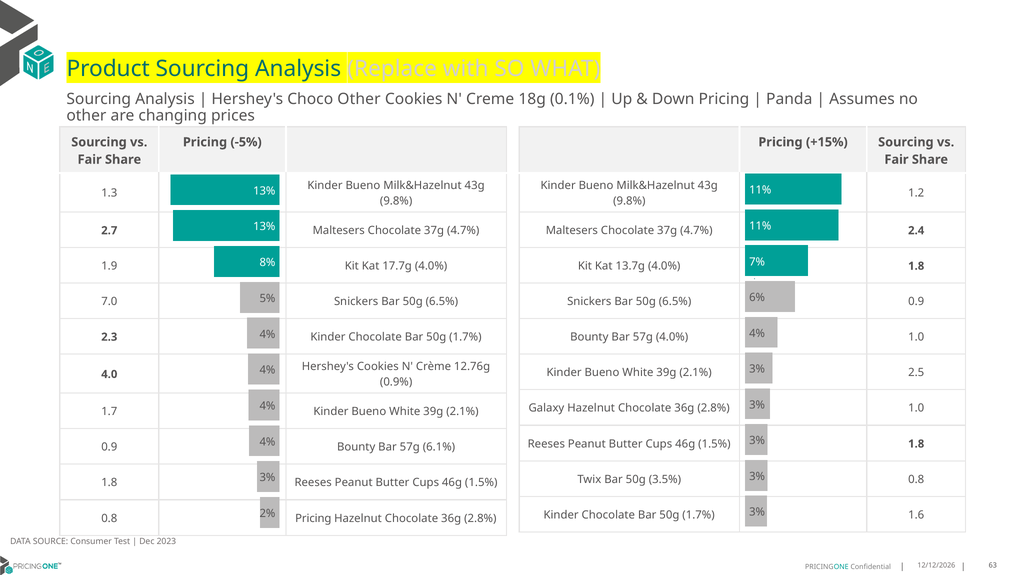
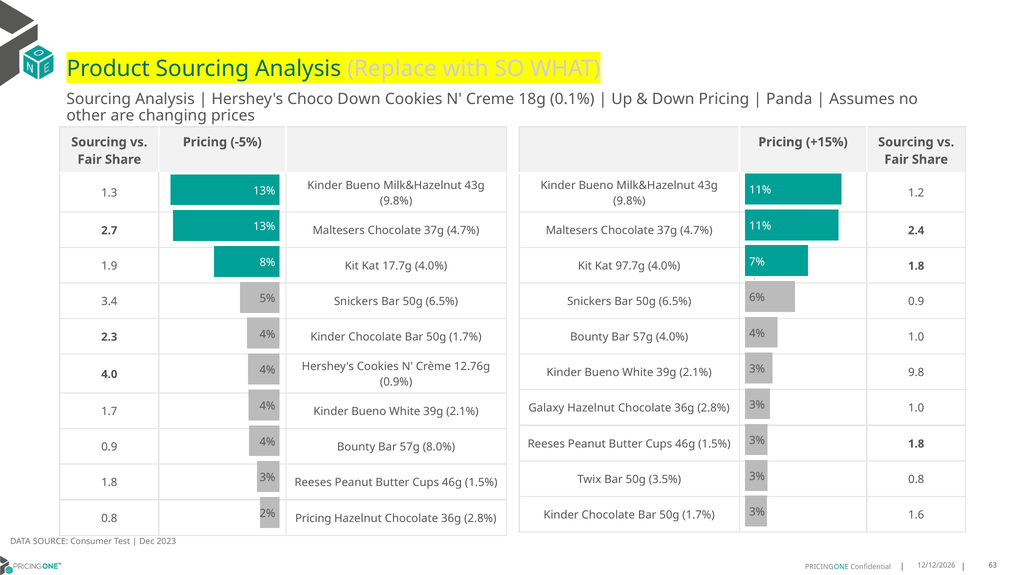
Choco Other: Other -> Down
13.7g: 13.7g -> 97.7g
7.0: 7.0 -> 3.4
2.5: 2.5 -> 9.8
6.1%: 6.1% -> 8.0%
